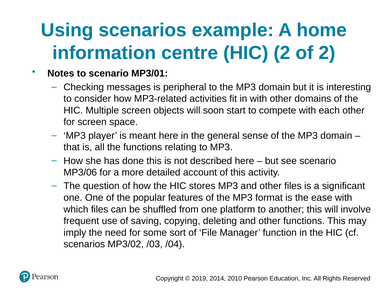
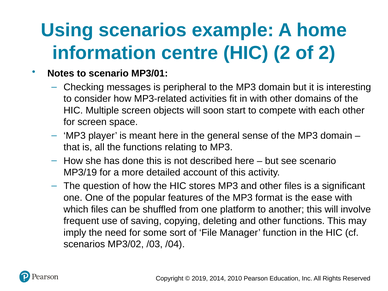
MP3/06: MP3/06 -> MP3/19
